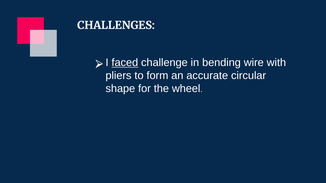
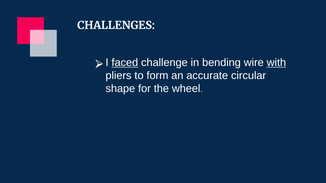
with underline: none -> present
